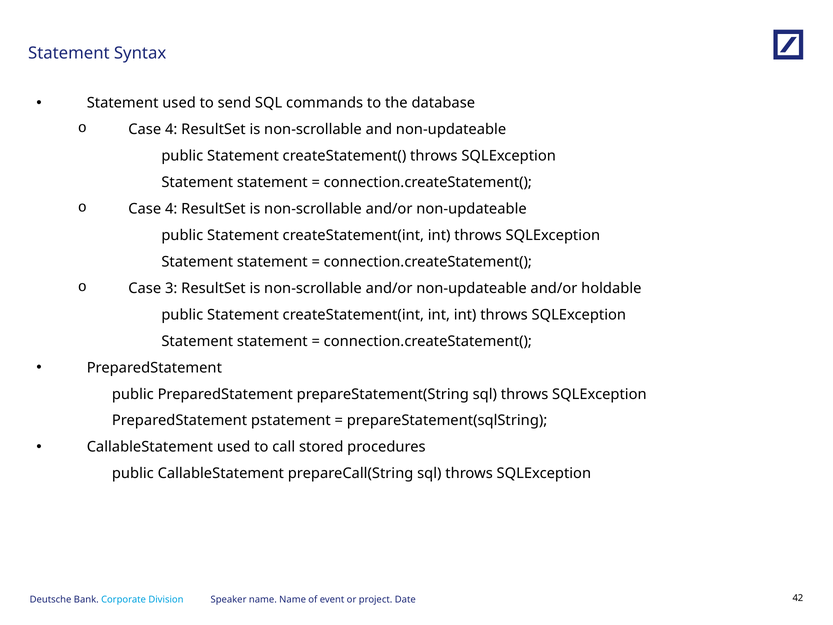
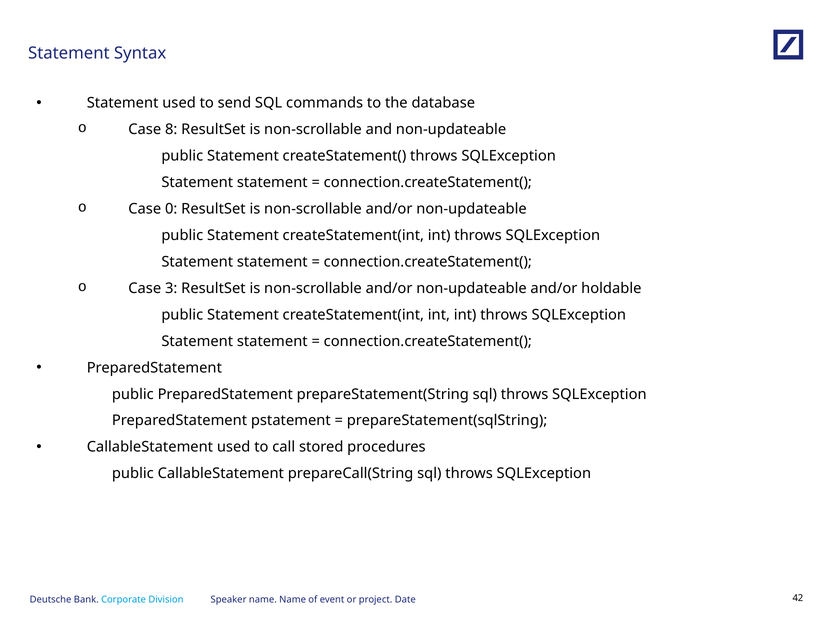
4 at (171, 130): 4 -> 8
4 at (171, 209): 4 -> 0
